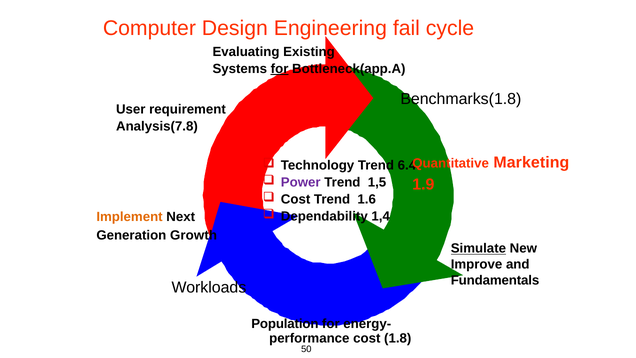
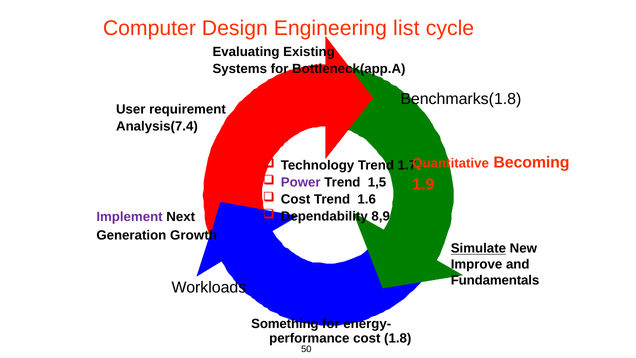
fail: fail -> list
for at (280, 69) underline: present -> none
Analysis(7.8: Analysis(7.8 -> Analysis(7.4
Marketing: Marketing -> Becoming
6.4: 6.4 -> 1.7
1,4: 1,4 -> 8,9
Implement colour: orange -> purple
Population: Population -> Something
